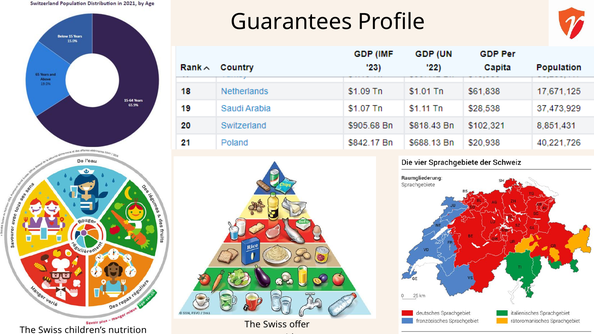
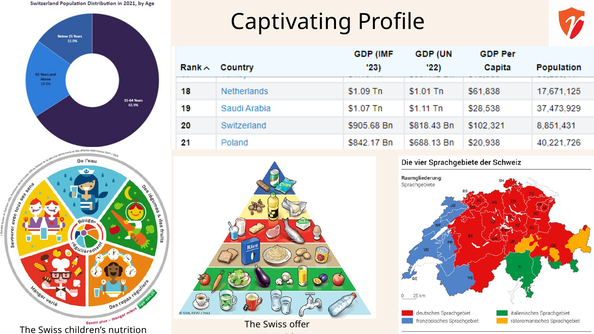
Guarantees: Guarantees -> Captivating
